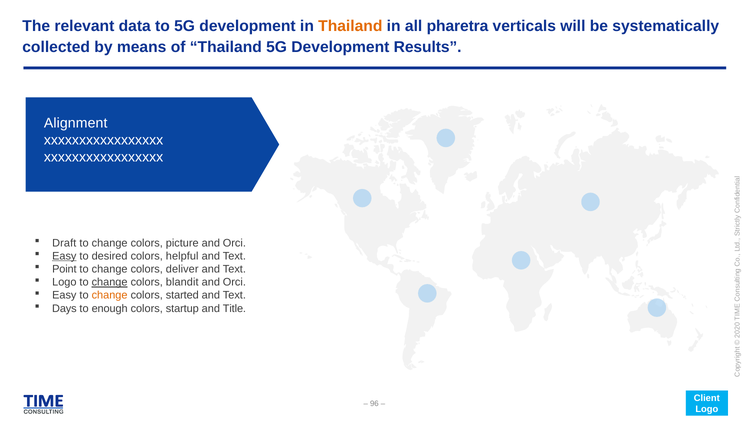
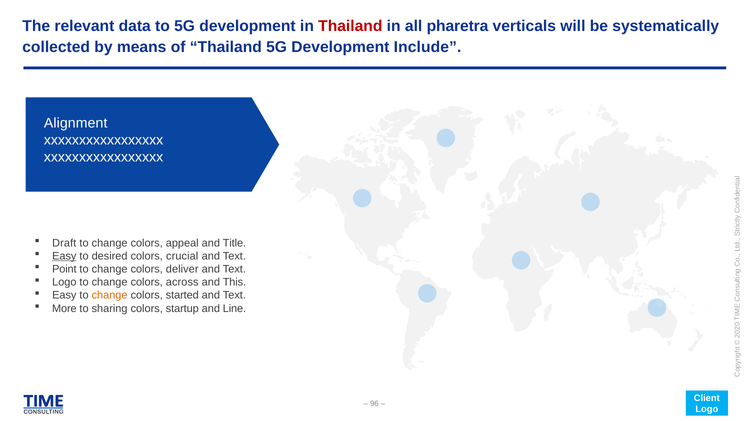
Thailand at (350, 26) colour: orange -> red
Results: Results -> Include
picture: picture -> appeal
Orci at (234, 243): Orci -> Title
helpful: helpful -> crucial
change at (110, 282) underline: present -> none
blandit: blandit -> across
Orci at (234, 282): Orci -> This
Days: Days -> More
enough: enough -> sharing
Title: Title -> Line
